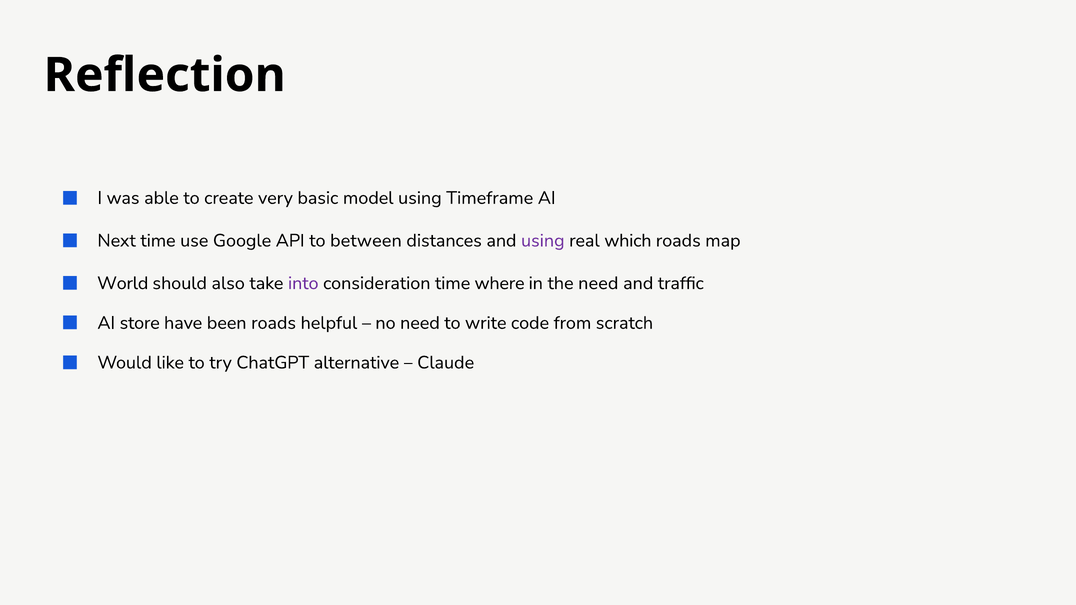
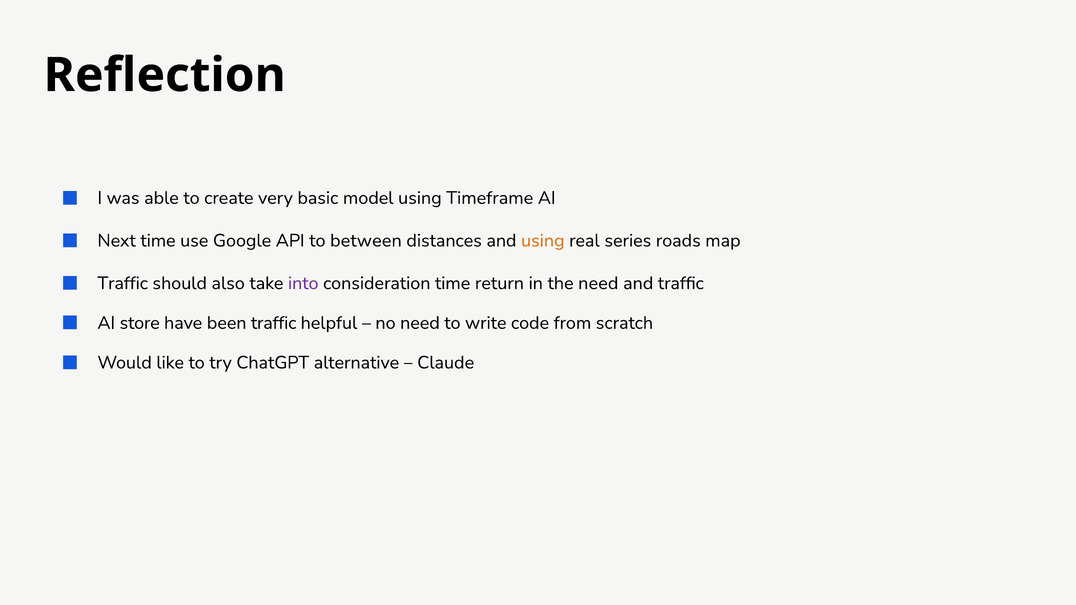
using at (543, 241) colour: purple -> orange
which: which -> series
World at (123, 283): World -> Traffic
where: where -> return
been roads: roads -> traffic
